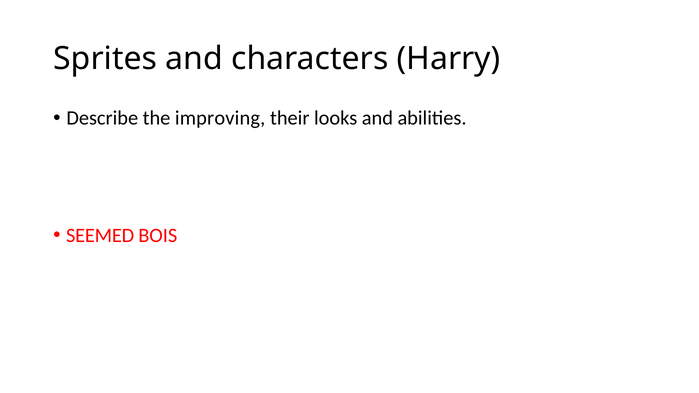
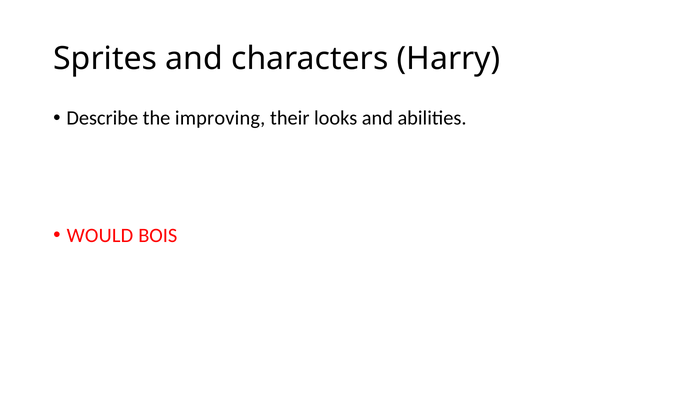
SEEMED: SEEMED -> WOULD
